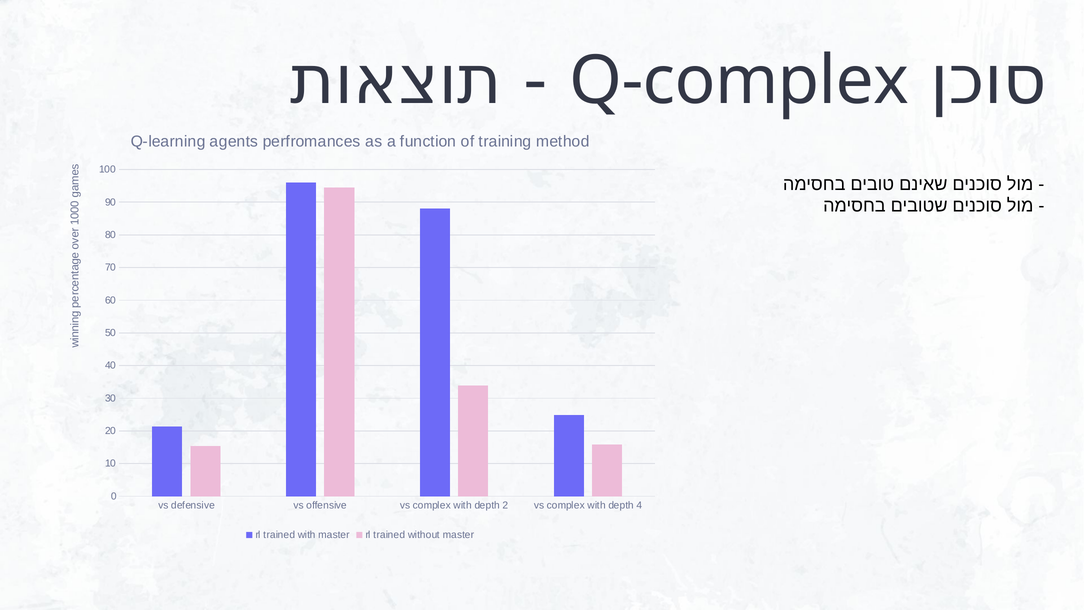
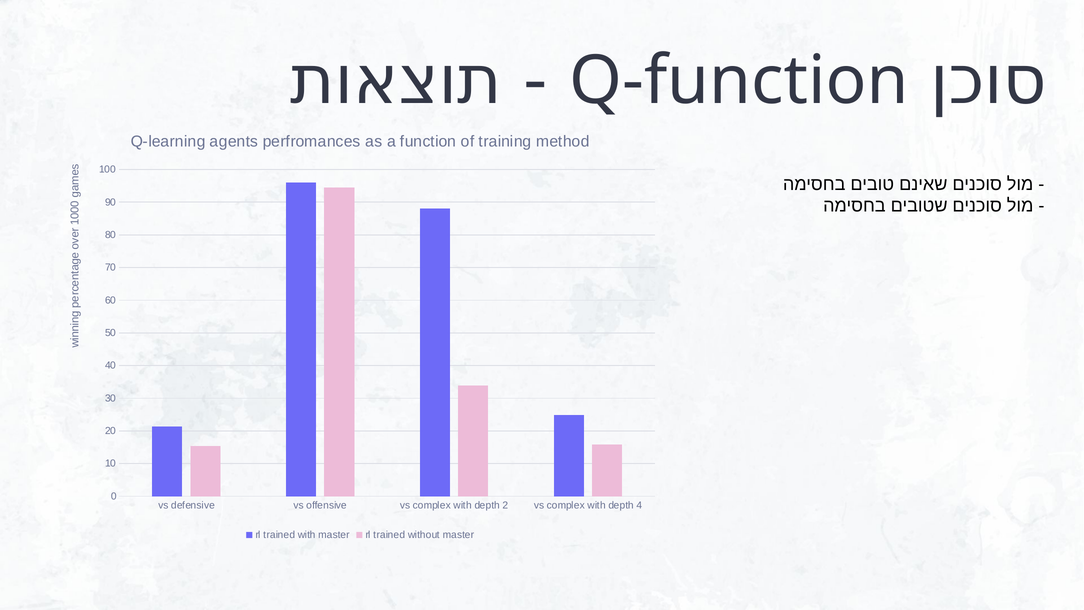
Q-complex: Q-complex -> Q-function
